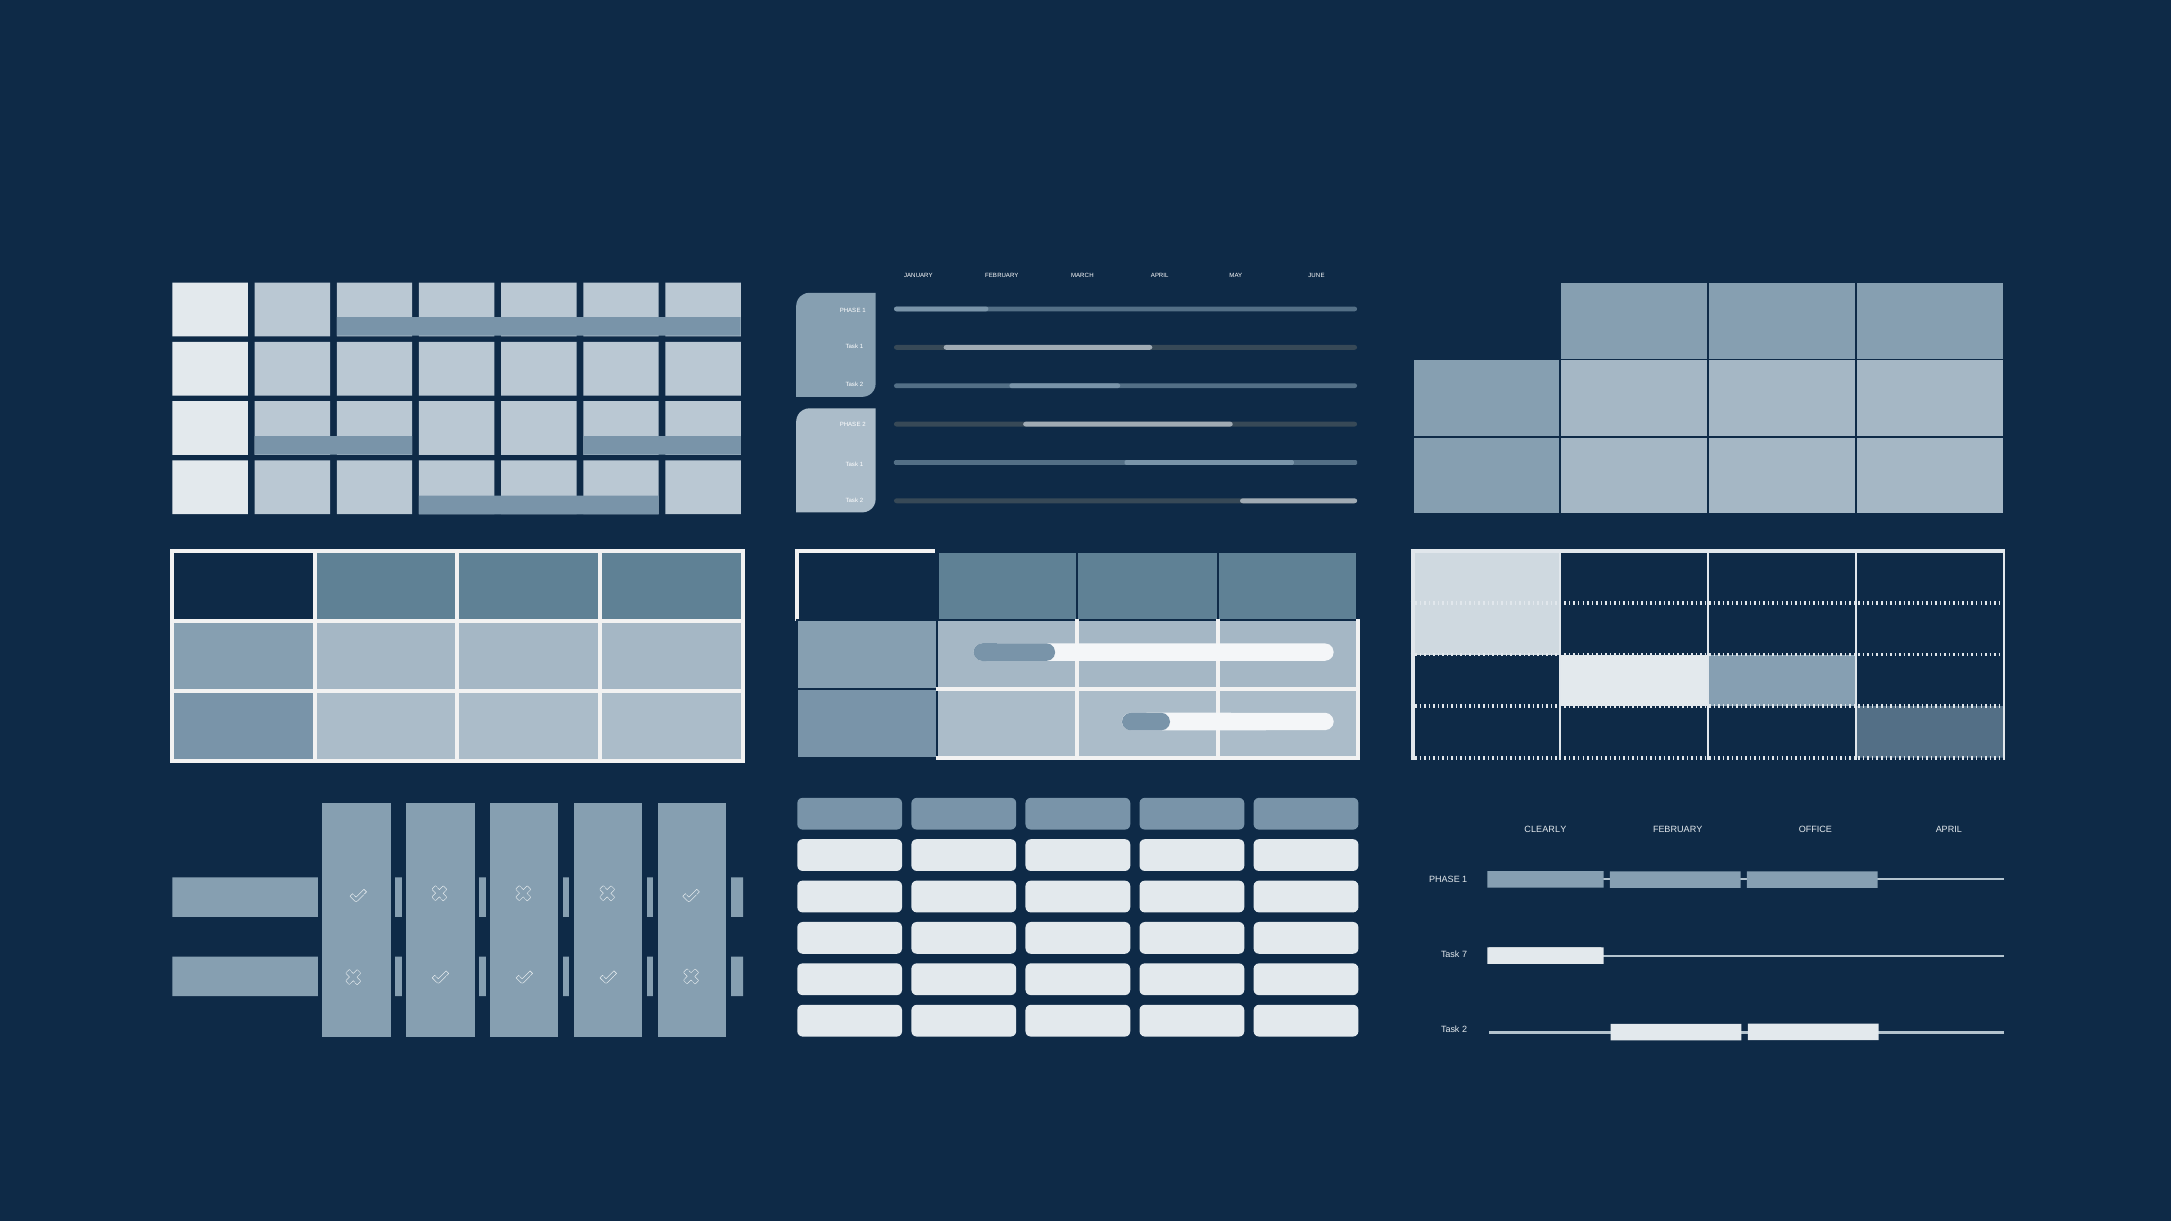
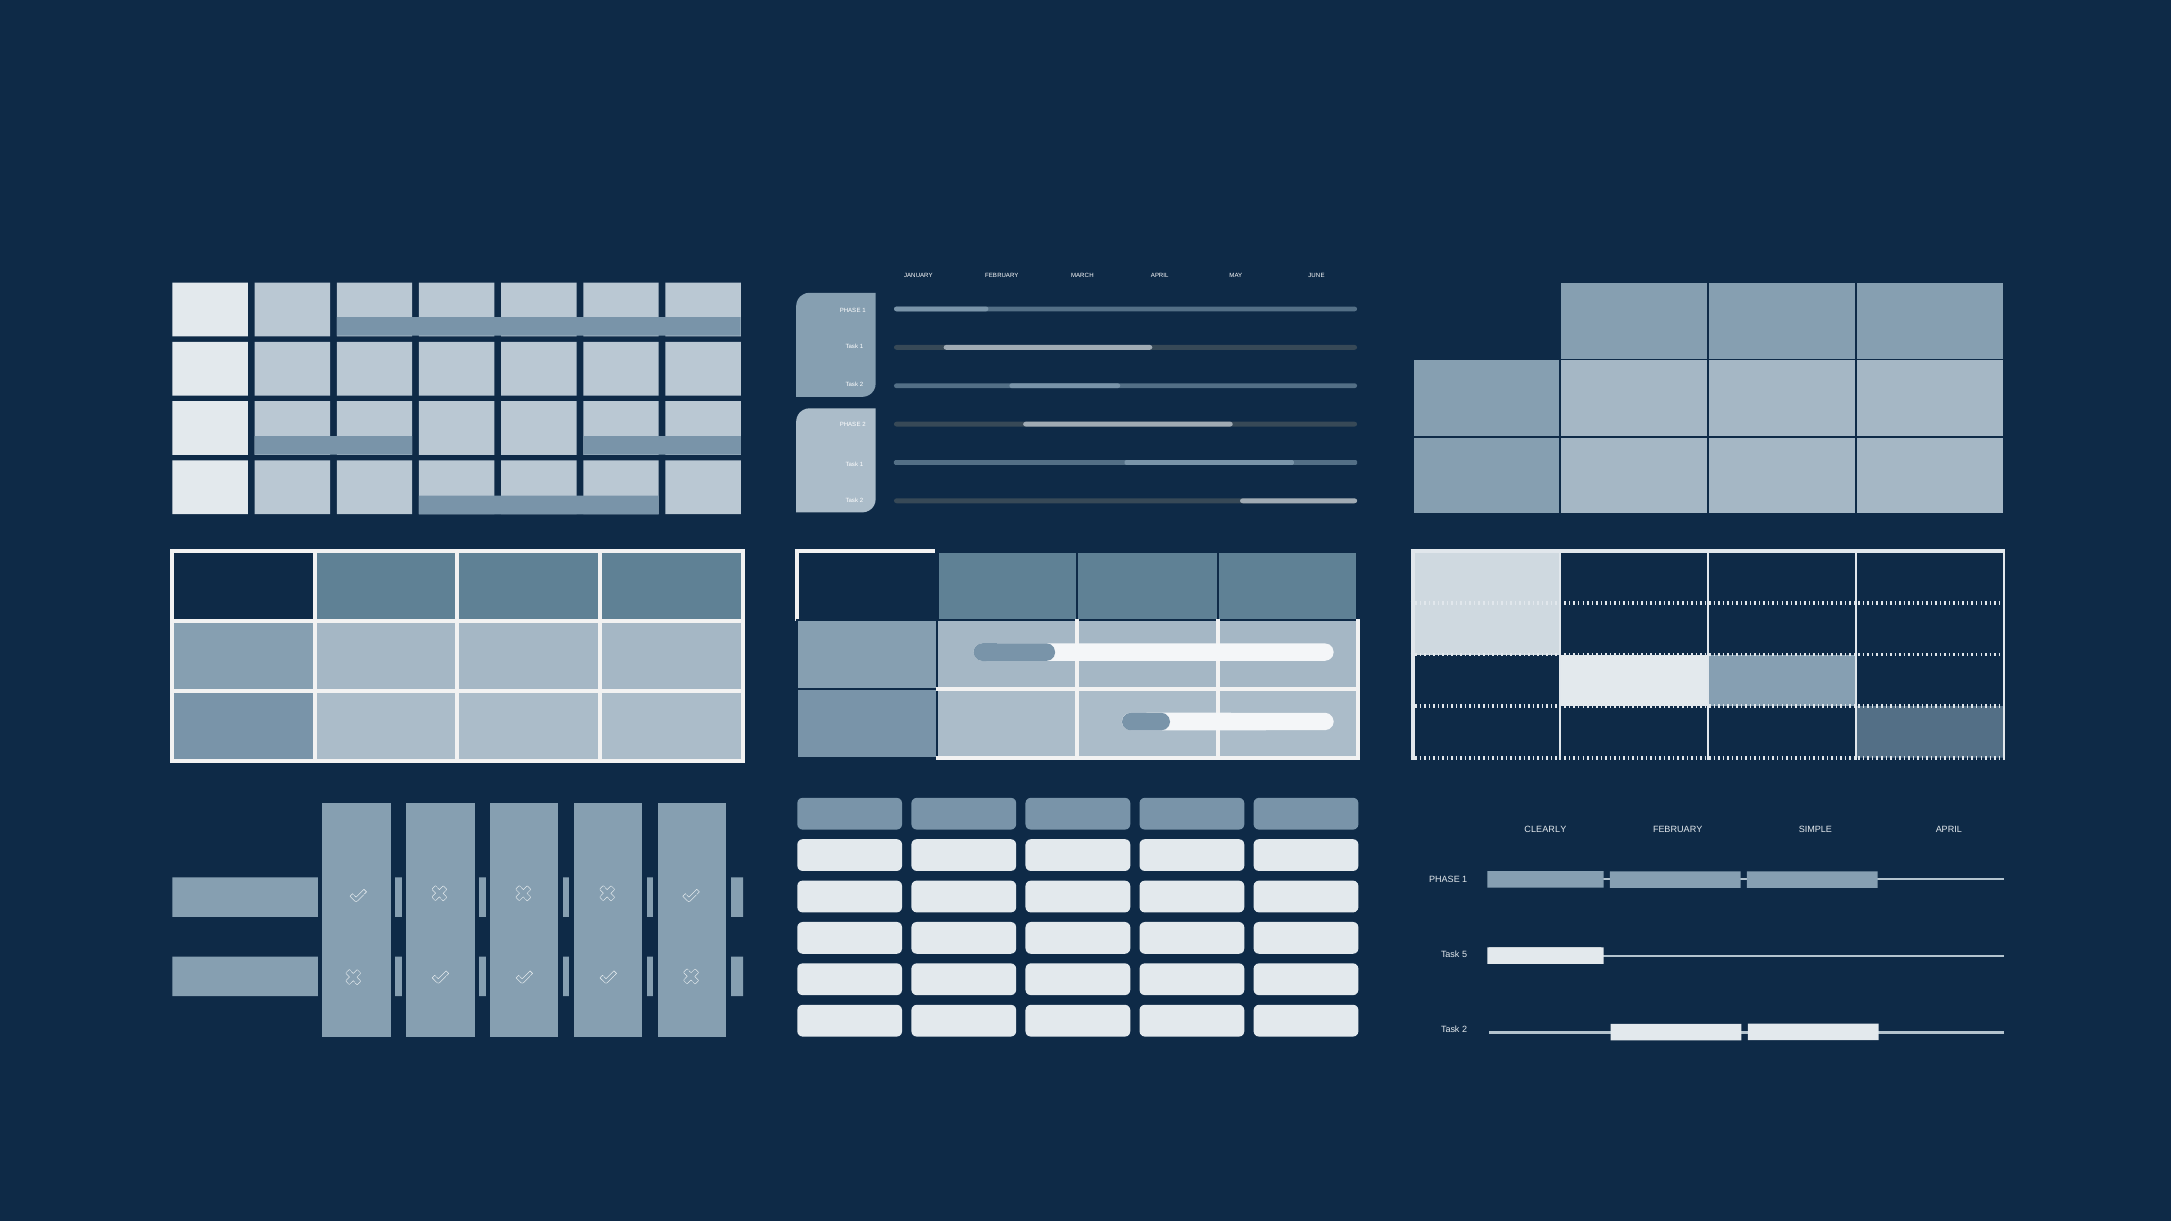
OFFICE: OFFICE -> SIMPLE
7: 7 -> 5
